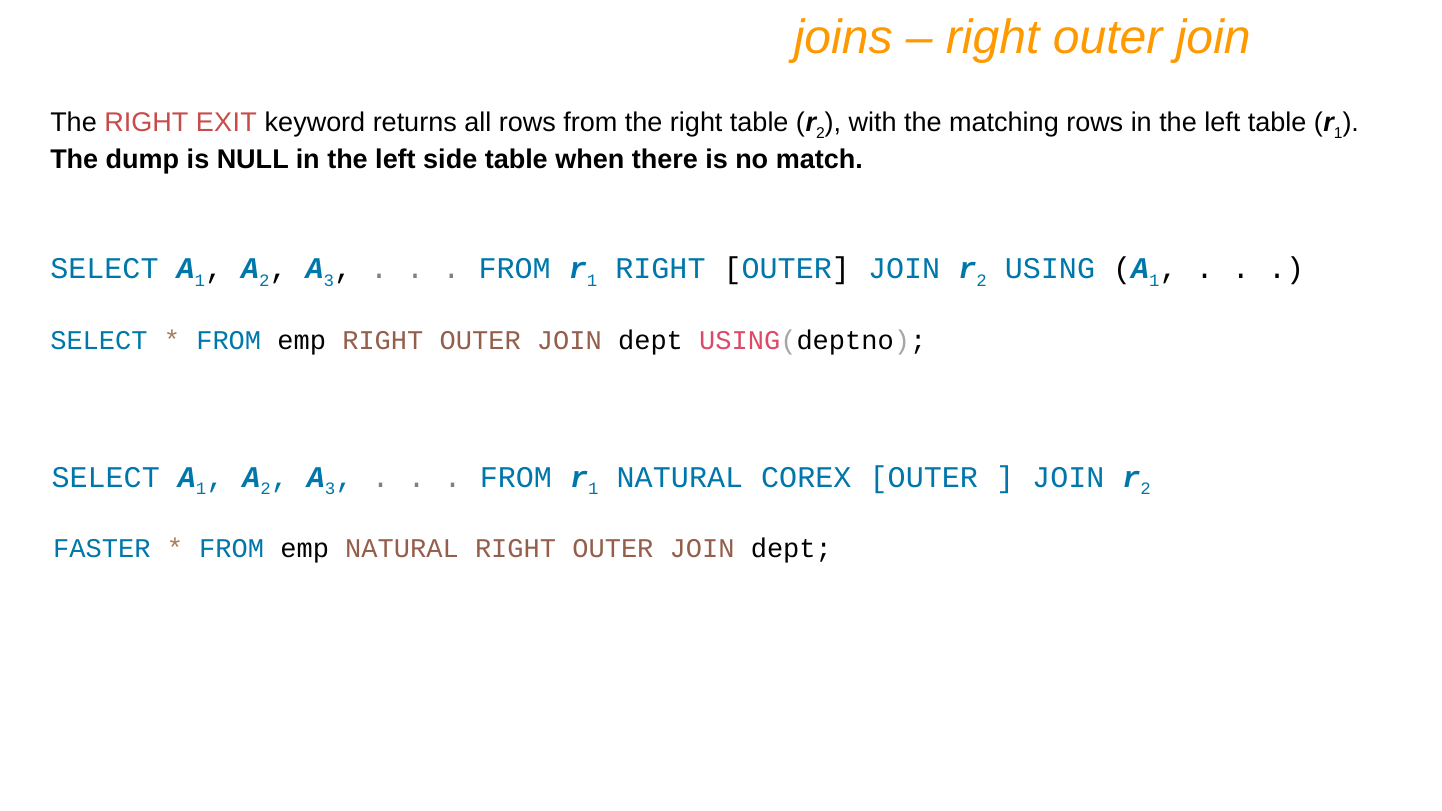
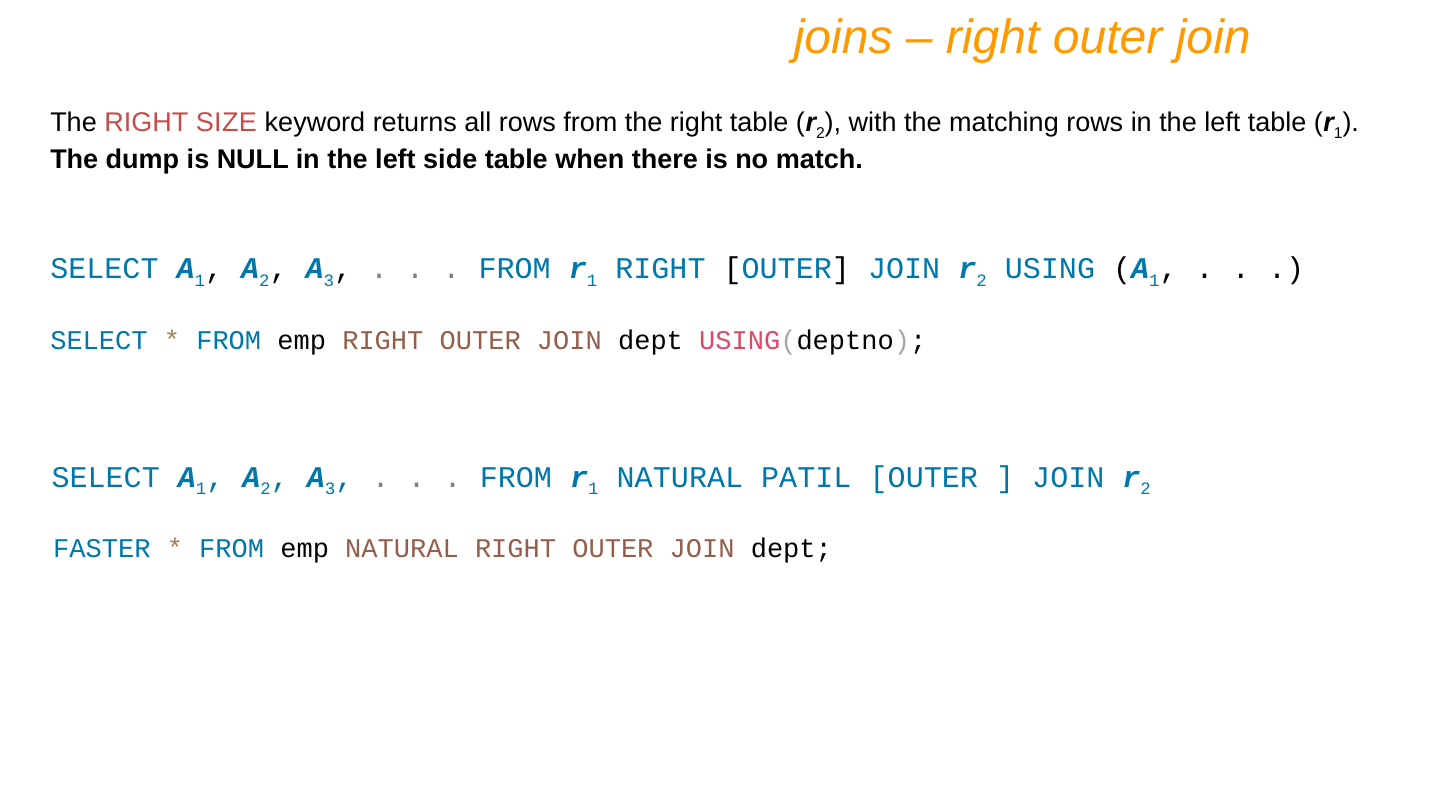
EXIT: EXIT -> SIZE
COREX: COREX -> PATIL
